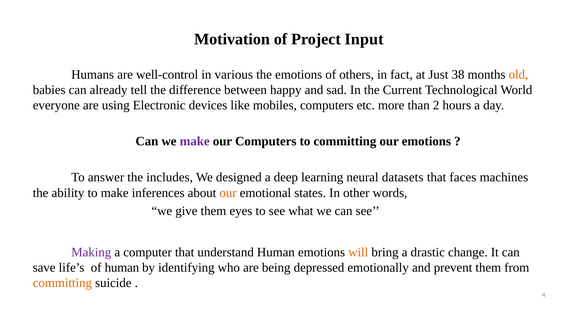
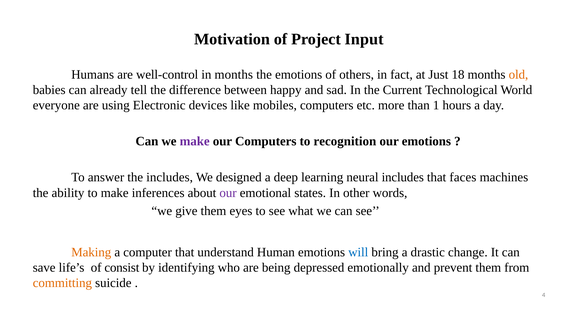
in various: various -> months
38: 38 -> 18
2: 2 -> 1
to committing: committing -> recognition
neural datasets: datasets -> includes
our at (228, 192) colour: orange -> purple
Making colour: purple -> orange
will colour: orange -> blue
of human: human -> consist
